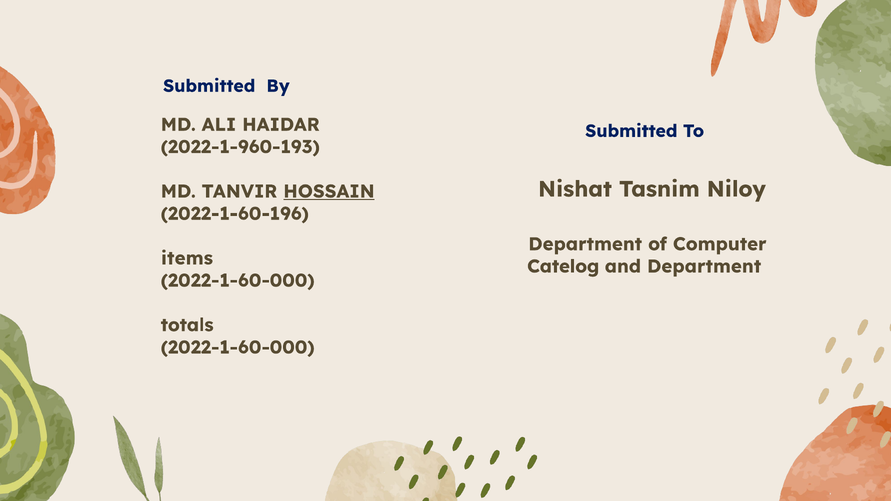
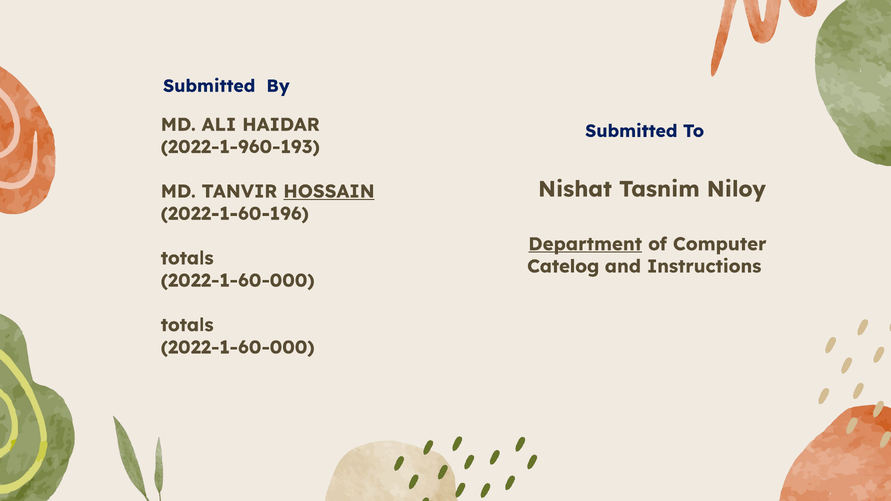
Department at (585, 244) underline: none -> present
items at (187, 258): items -> totals
and Department: Department -> Instructions
